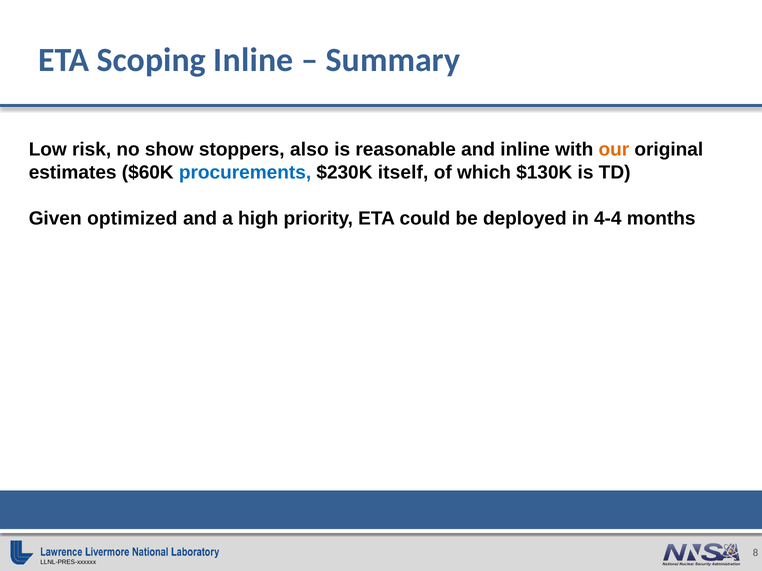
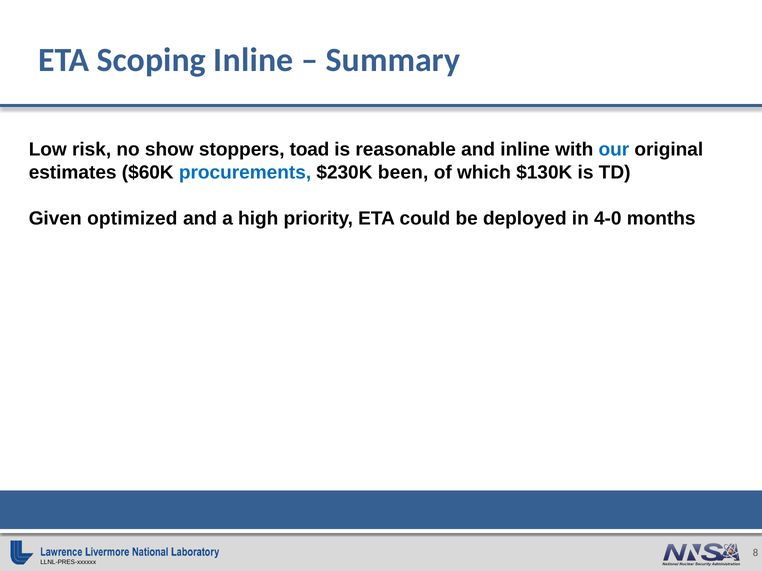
also: also -> toad
our colour: orange -> blue
itself: itself -> been
4-4: 4-4 -> 4-0
